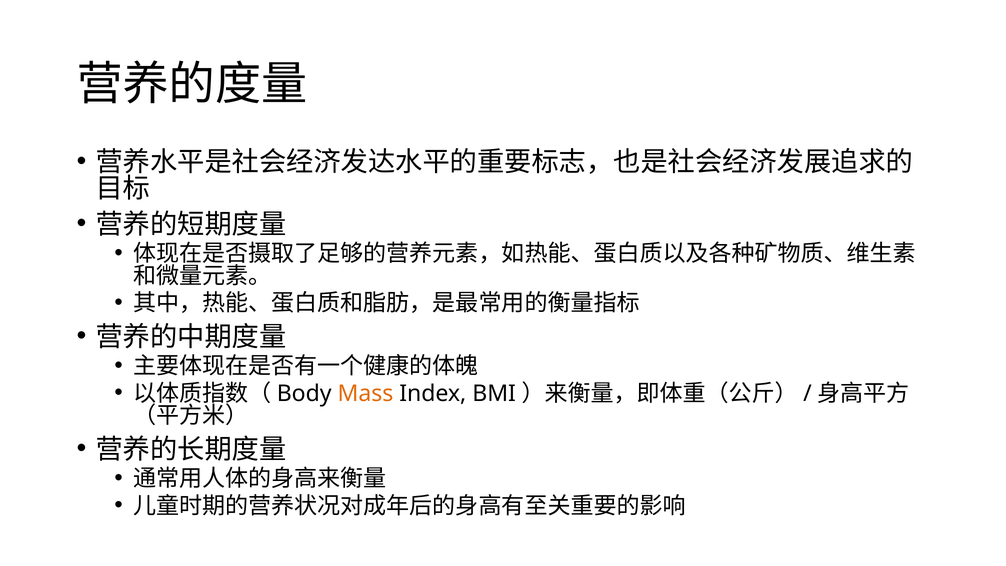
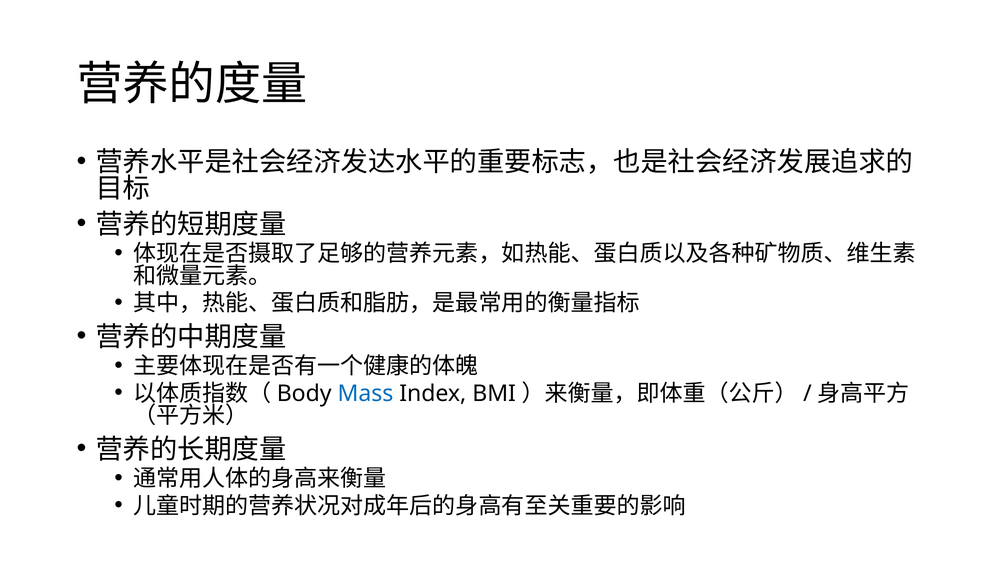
Mass colour: orange -> blue
